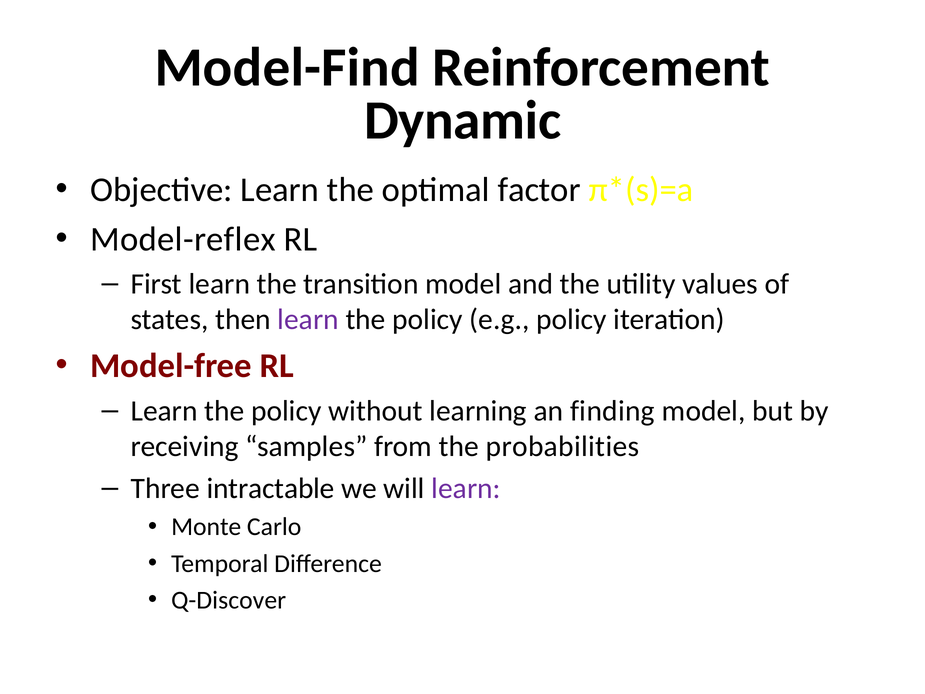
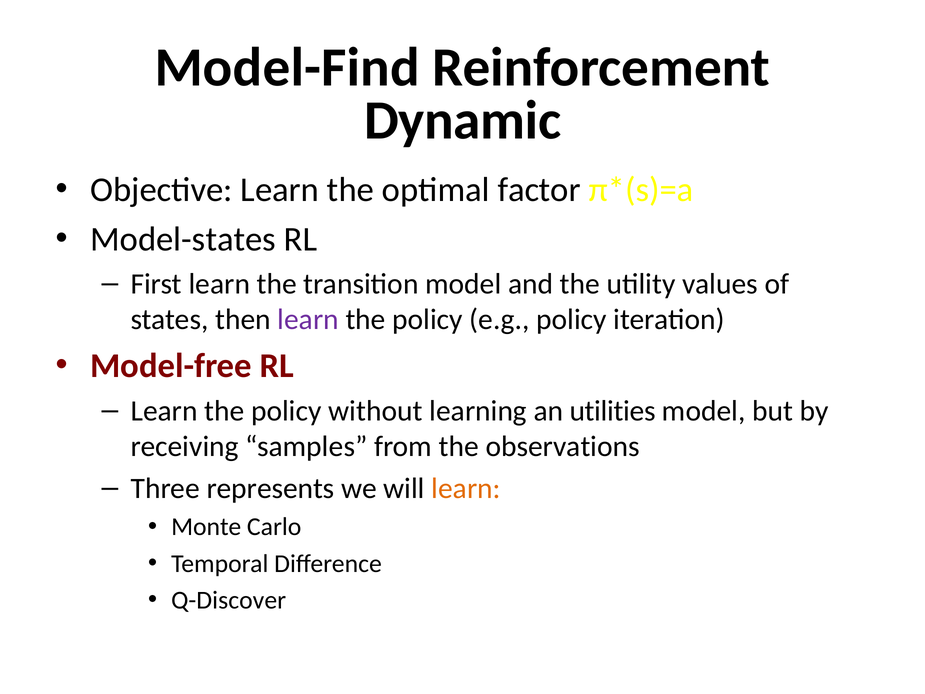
Model-reflex: Model-reflex -> Model-states
finding: finding -> utilities
probabilities: probabilities -> observations
intractable: intractable -> represents
learn at (466, 488) colour: purple -> orange
